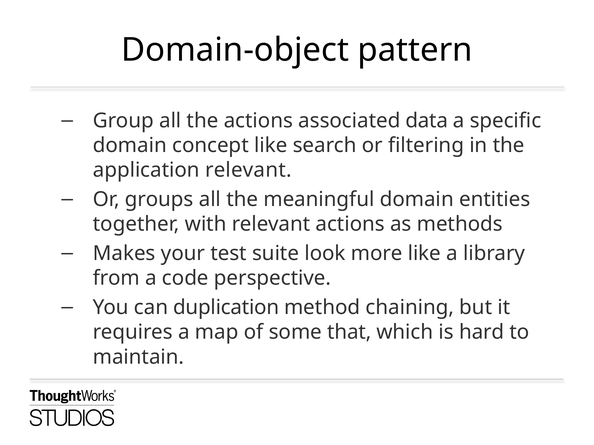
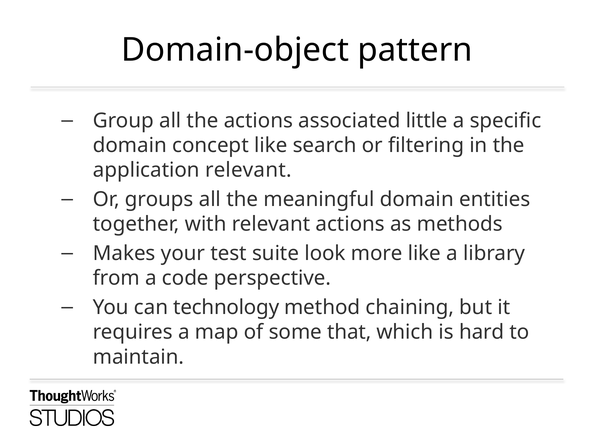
data: data -> little
duplication: duplication -> technology
